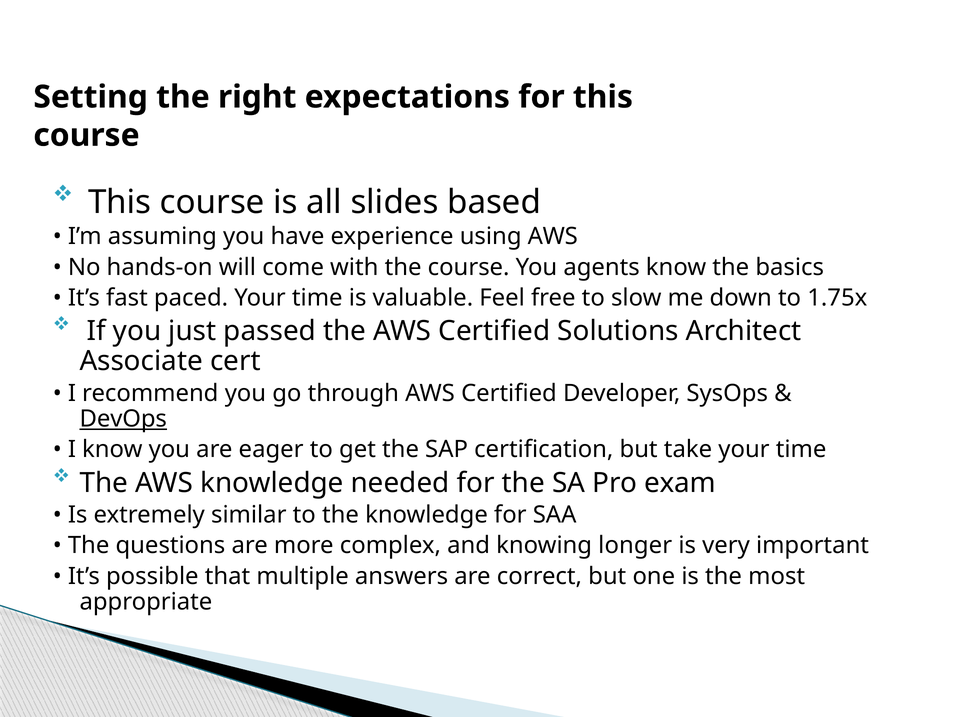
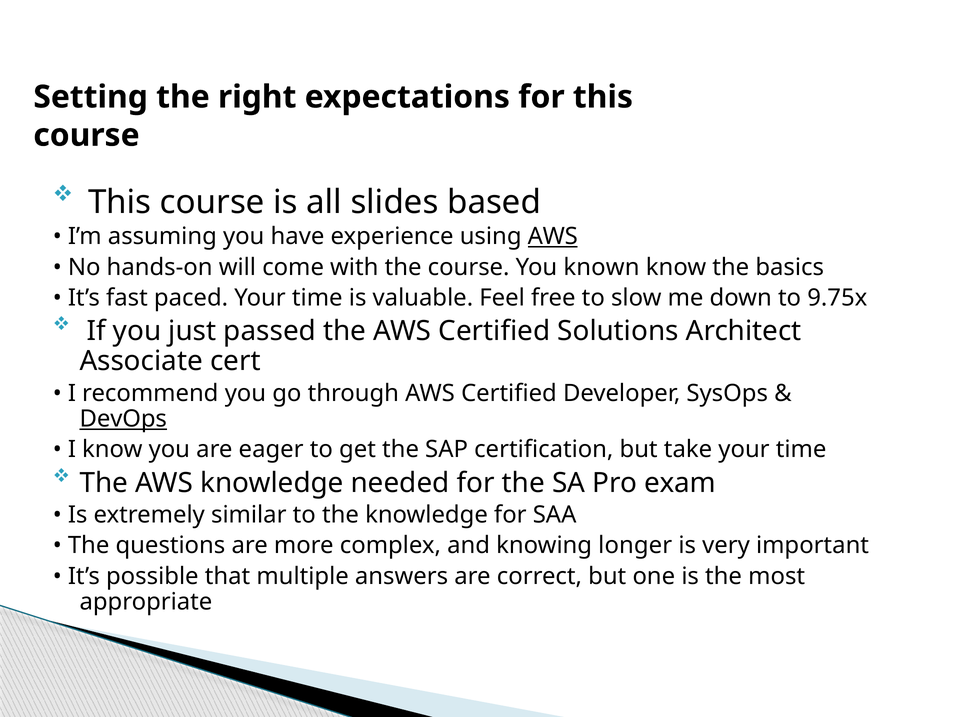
AWS at (553, 237) underline: none -> present
agents: agents -> known
1.75x: 1.75x -> 9.75x
